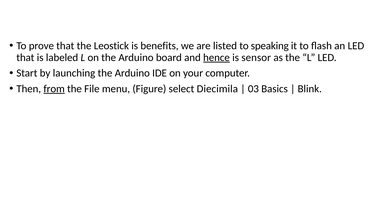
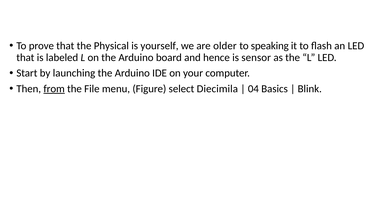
Leostick: Leostick -> Physical
benefits: benefits -> yourself
listed: listed -> older
hence underline: present -> none
03: 03 -> 04
